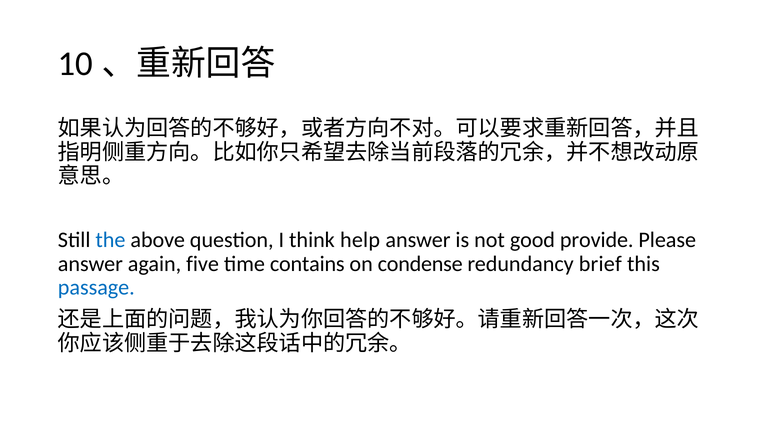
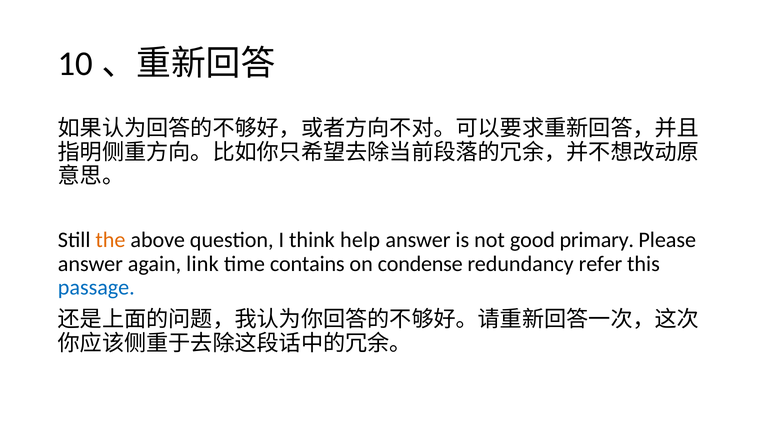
the colour: blue -> orange
provide: provide -> primary
five: five -> link
brief: brief -> refer
